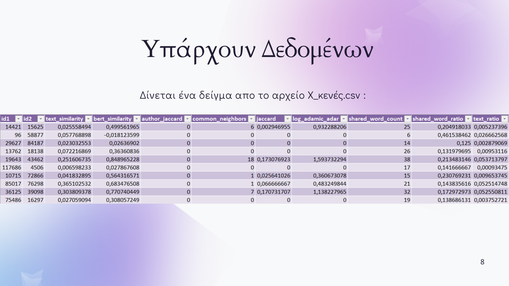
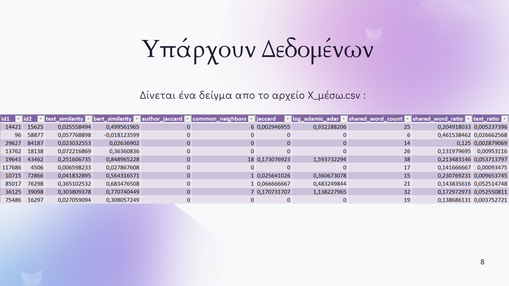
X_κενές.csv: X_κενές.csv -> X_μέσω.csv
